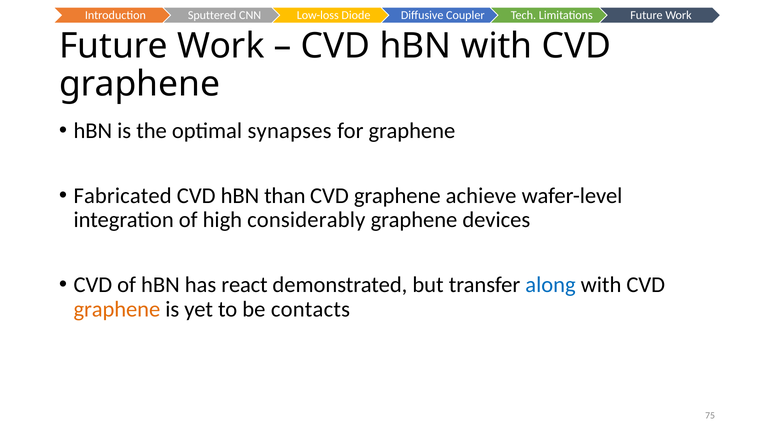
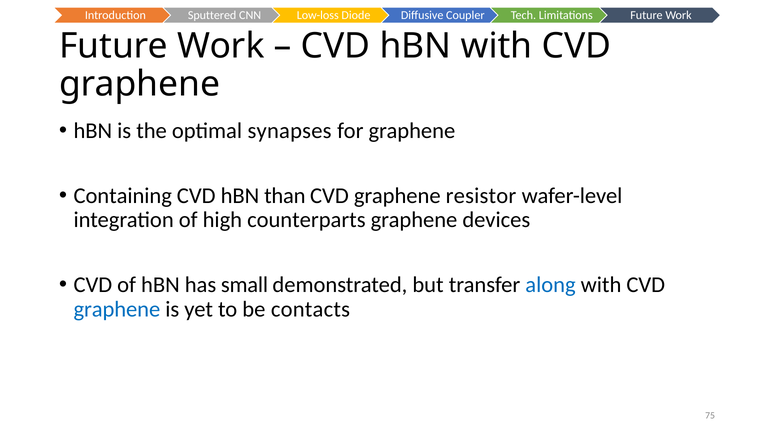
Fabricated: Fabricated -> Containing
achieve: achieve -> resistor
considerably: considerably -> counterparts
react: react -> small
graphene at (117, 309) colour: orange -> blue
